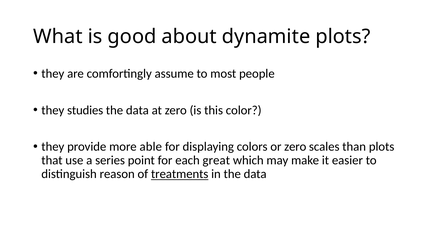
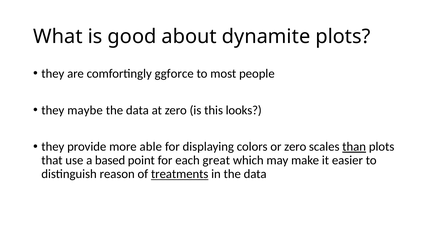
assume: assume -> ggforce
studies: studies -> maybe
color: color -> looks
than underline: none -> present
series: series -> based
